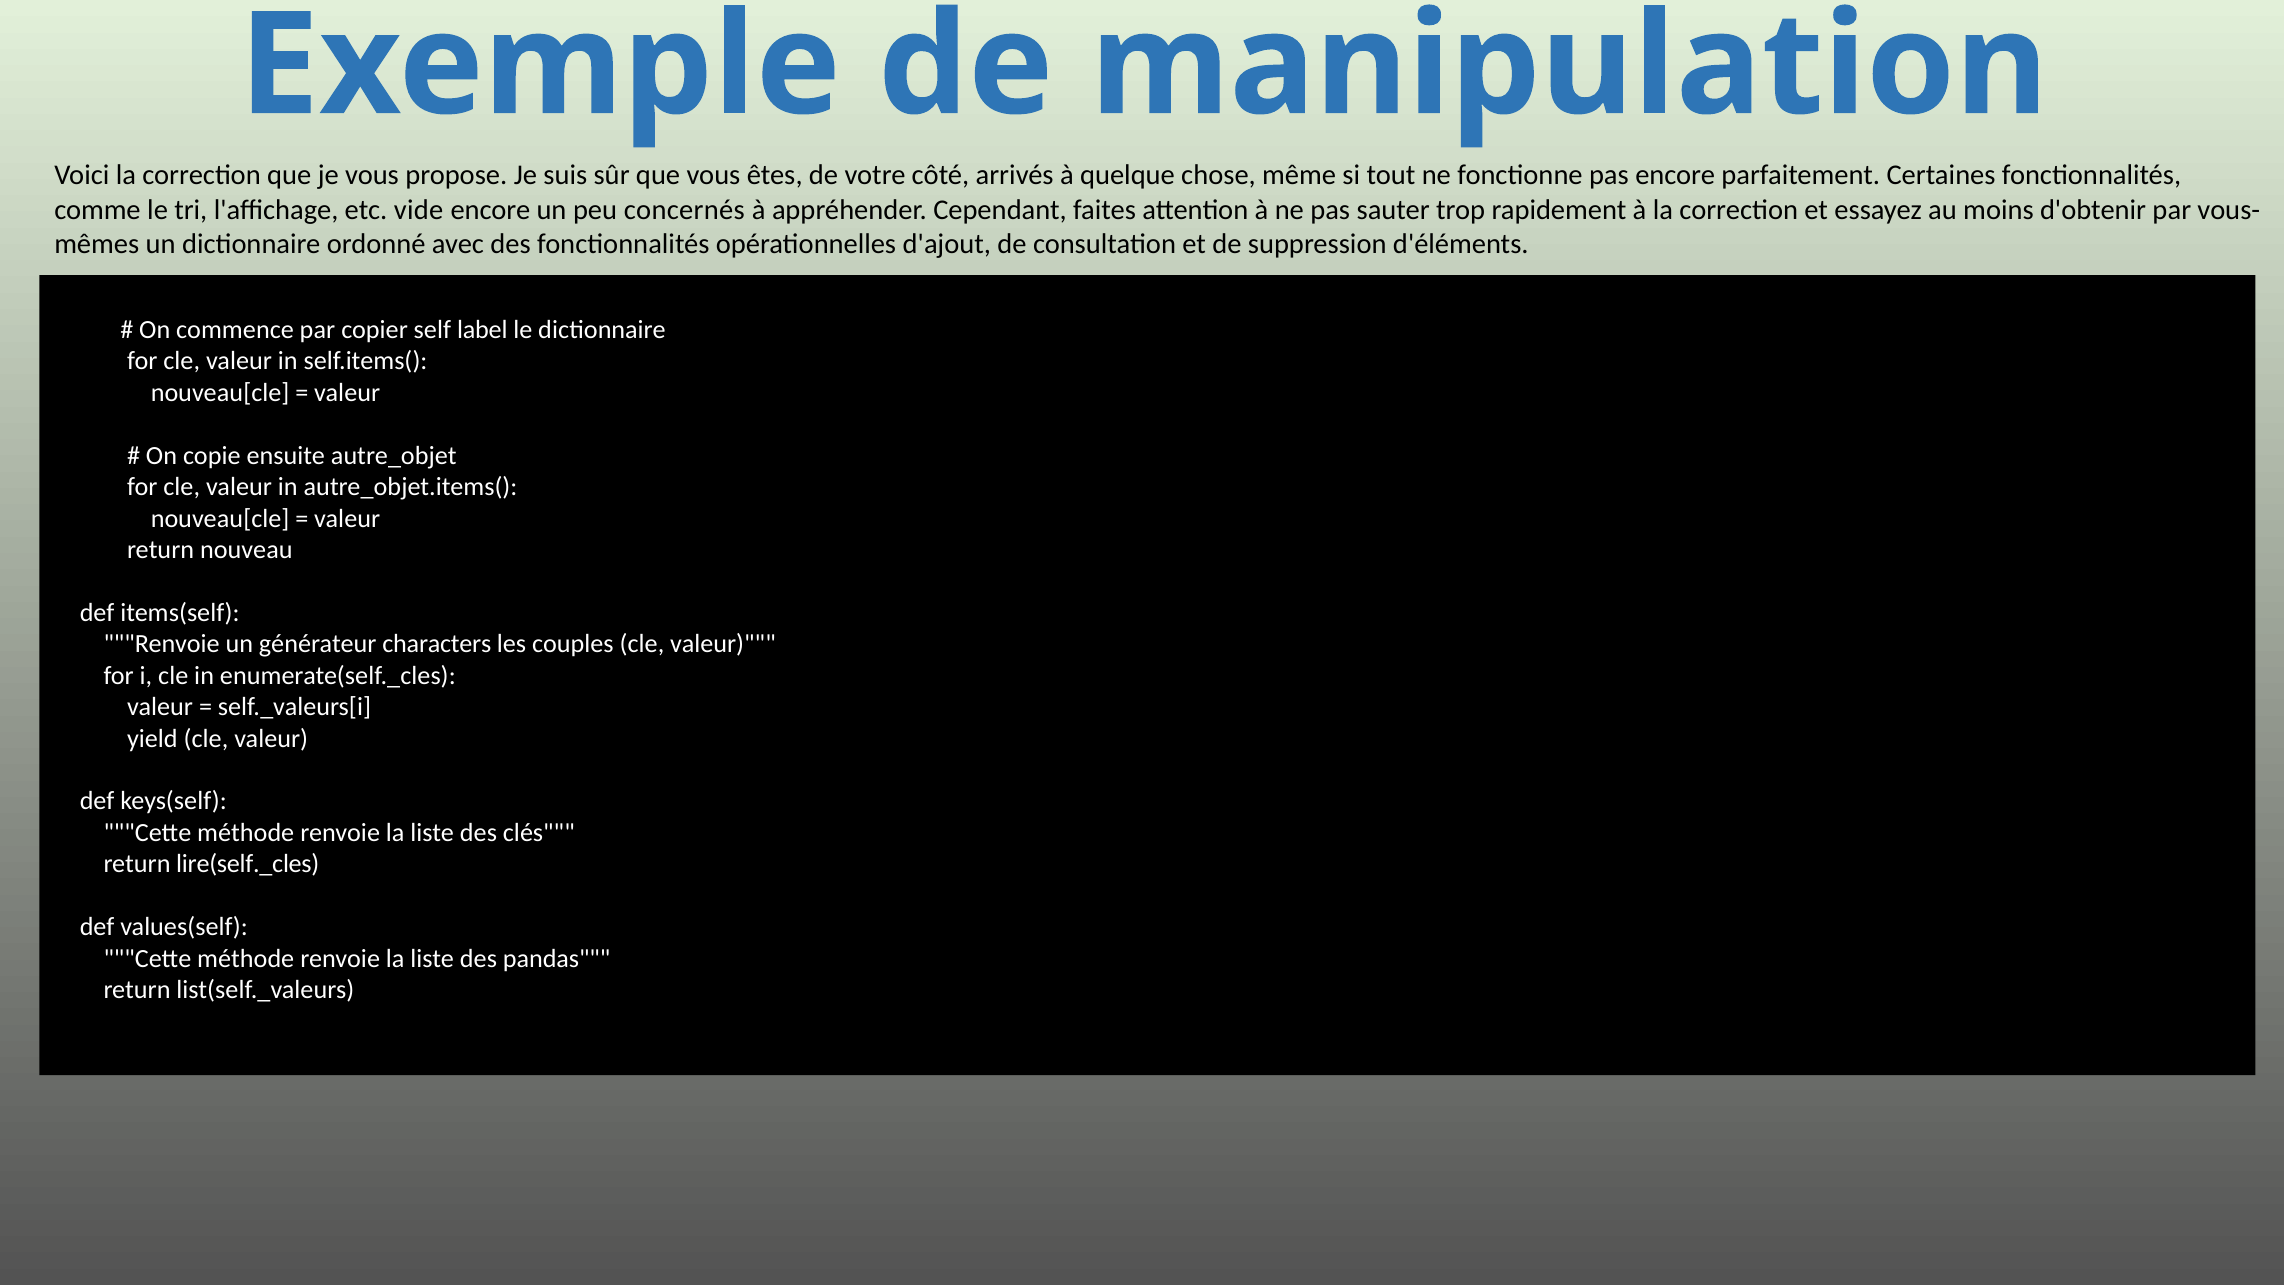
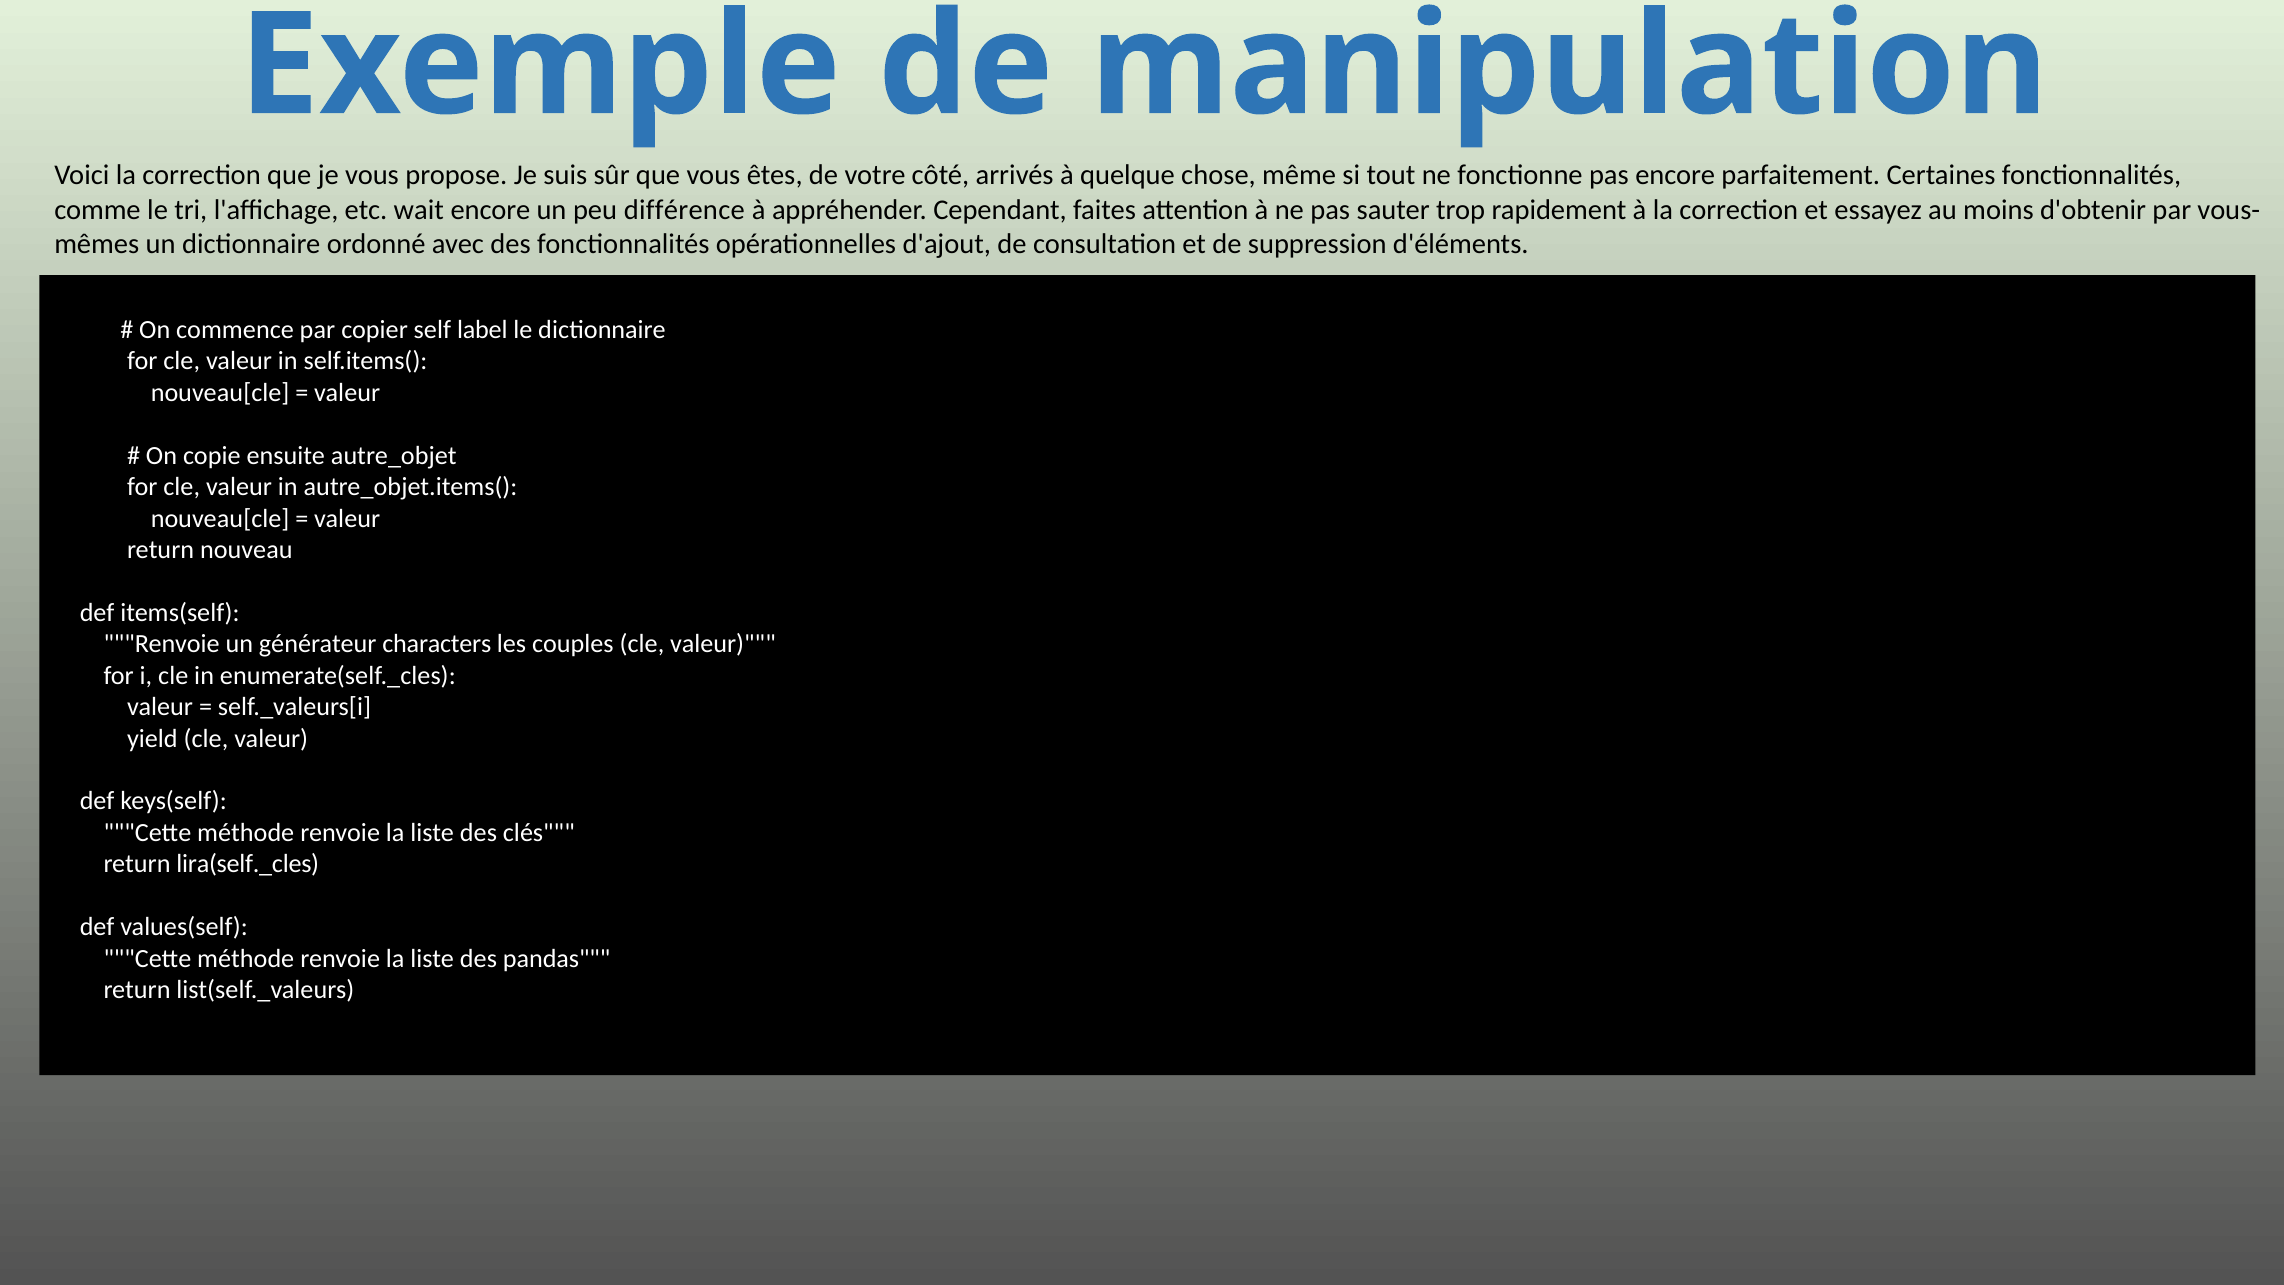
vide: vide -> wait
concernés: concernés -> différence
lire(self._cles: lire(self._cles -> lira(self._cles
